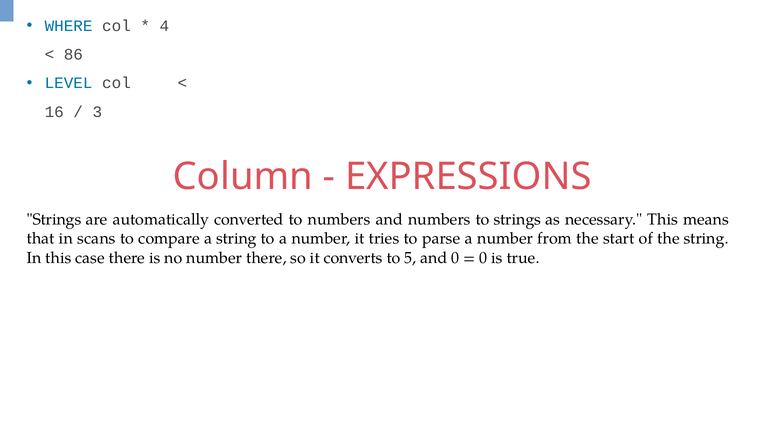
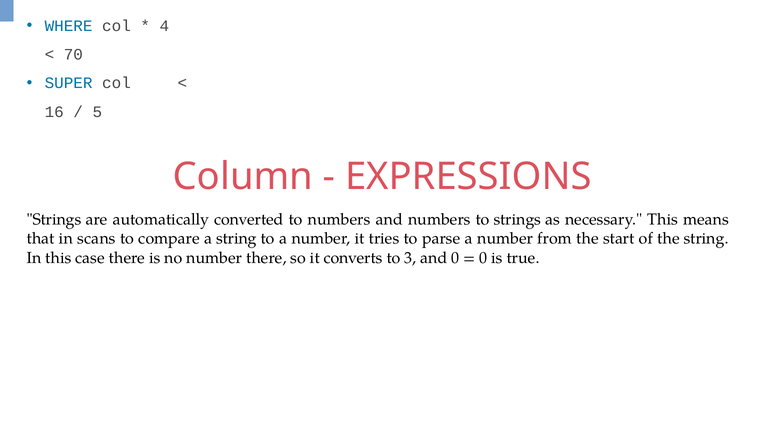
86: 86 -> 70
LEVEL: LEVEL -> SUPER
3: 3 -> 5
5: 5 -> 3
